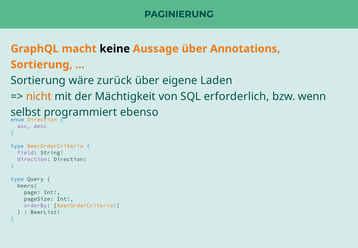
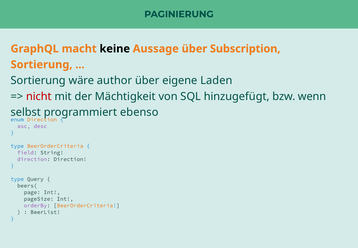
Annotations: Annotations -> Subscription
zurück: zurück -> author
nicht colour: orange -> red
erforderlich: erforderlich -> hinzugefügt
